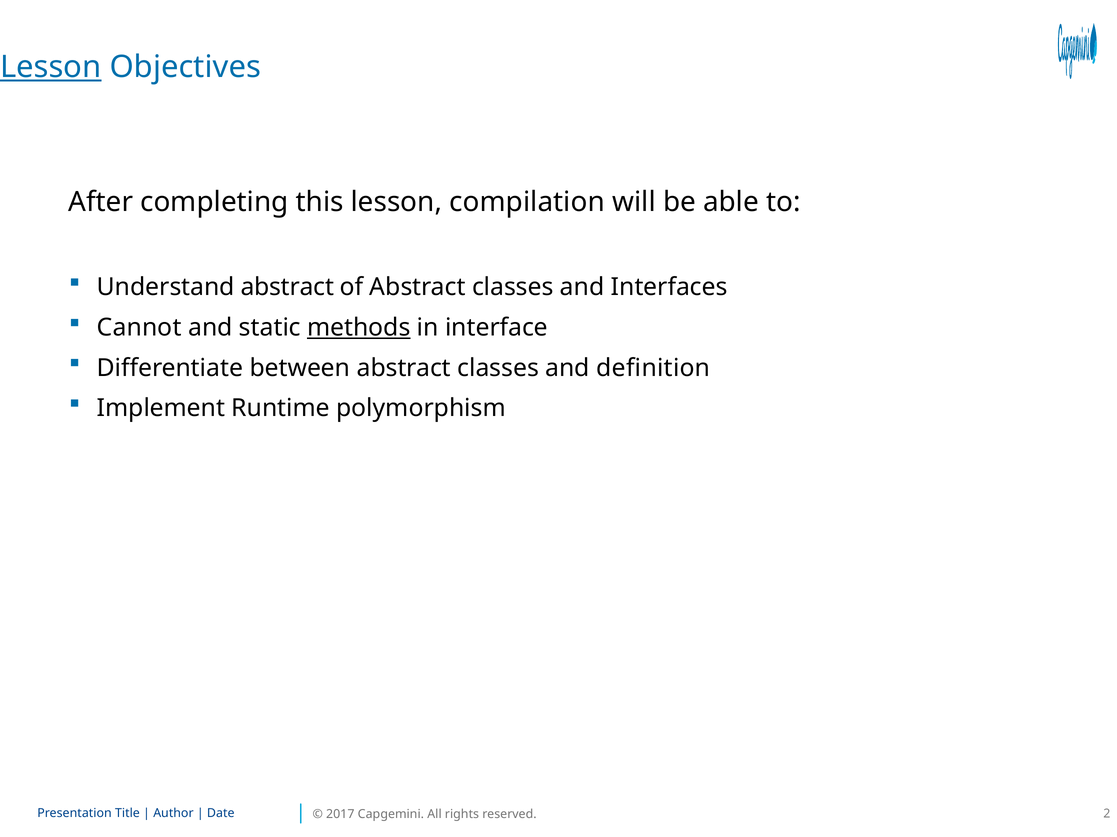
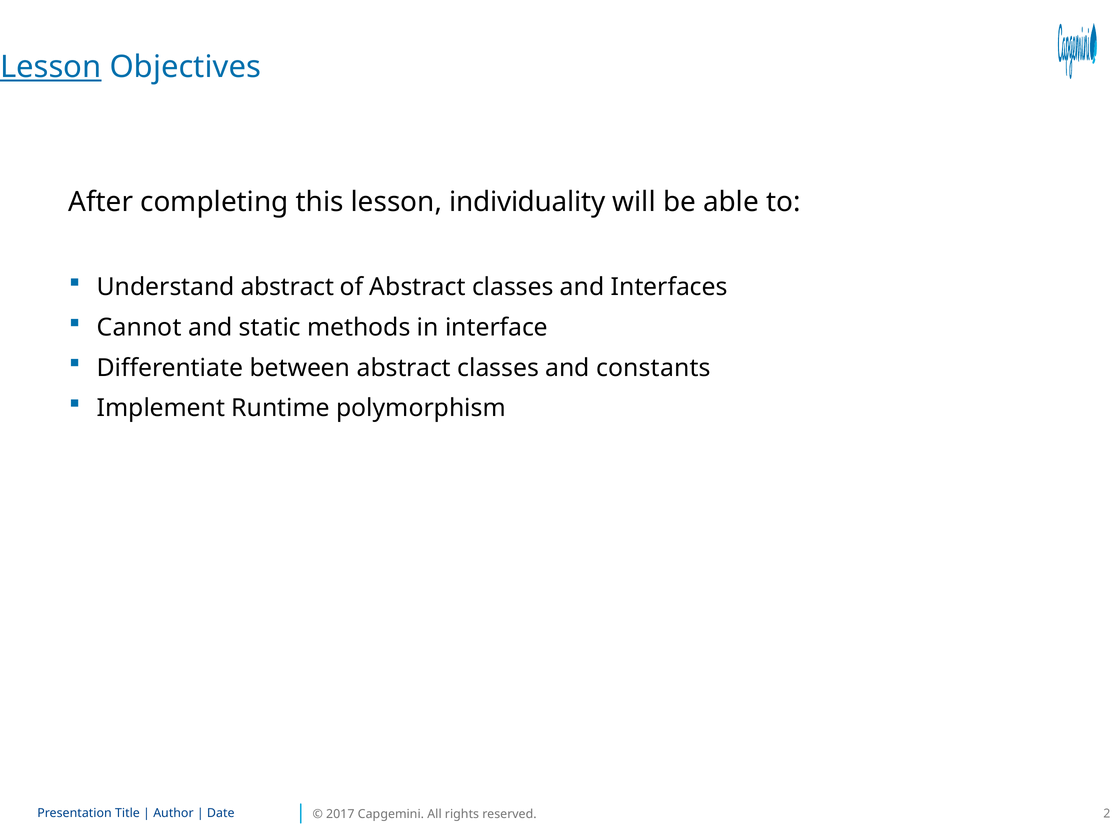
compilation: compilation -> individuality
methods underline: present -> none
definition: definition -> constants
